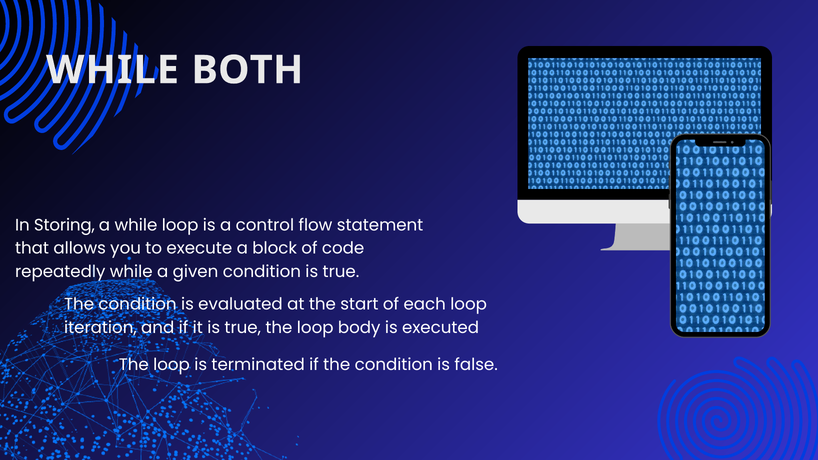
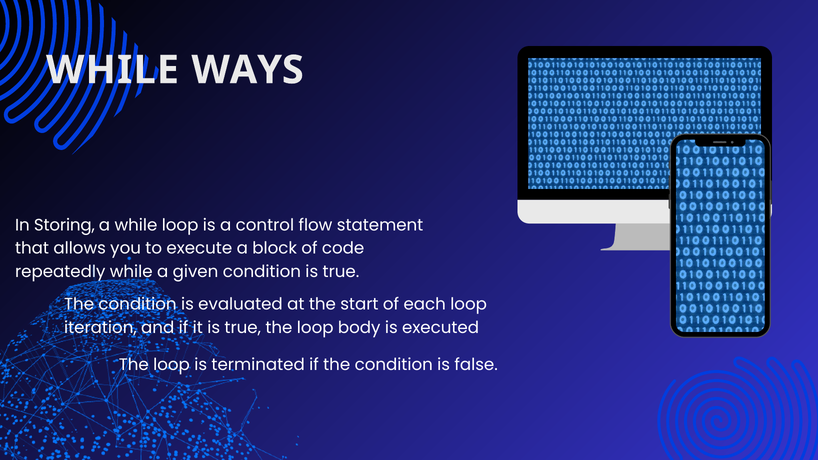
BOTH: BOTH -> WAYS
